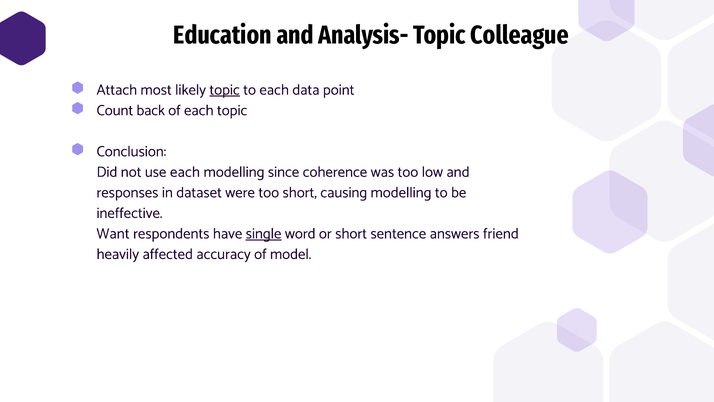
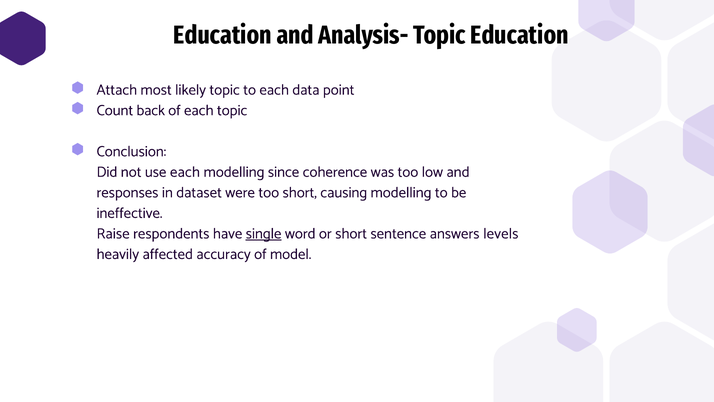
Topic Colleague: Colleague -> Education
topic at (225, 90) underline: present -> none
Want: Want -> Raise
friend: friend -> levels
